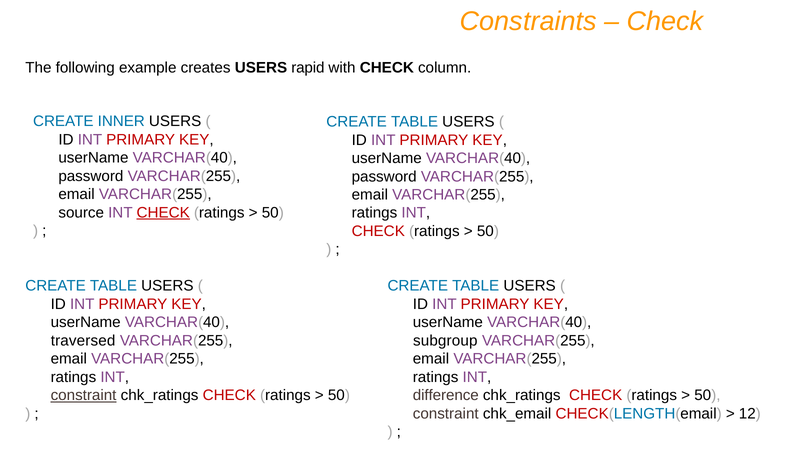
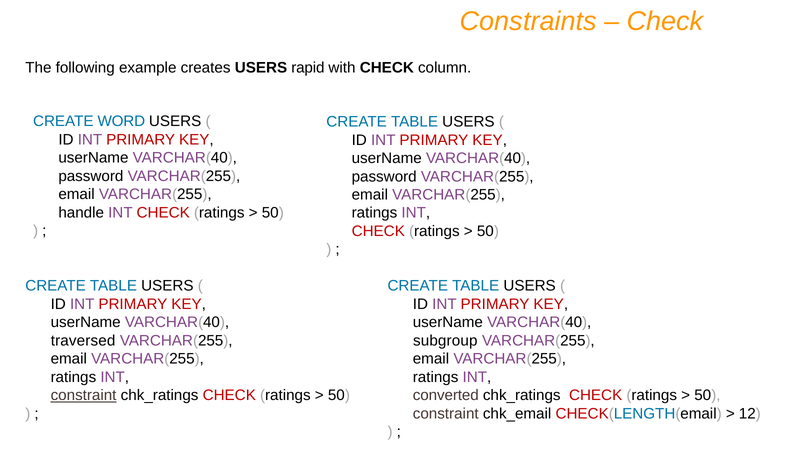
INNER: INNER -> WORD
source: source -> handle
CHECK at (163, 213) underline: present -> none
difference: difference -> converted
